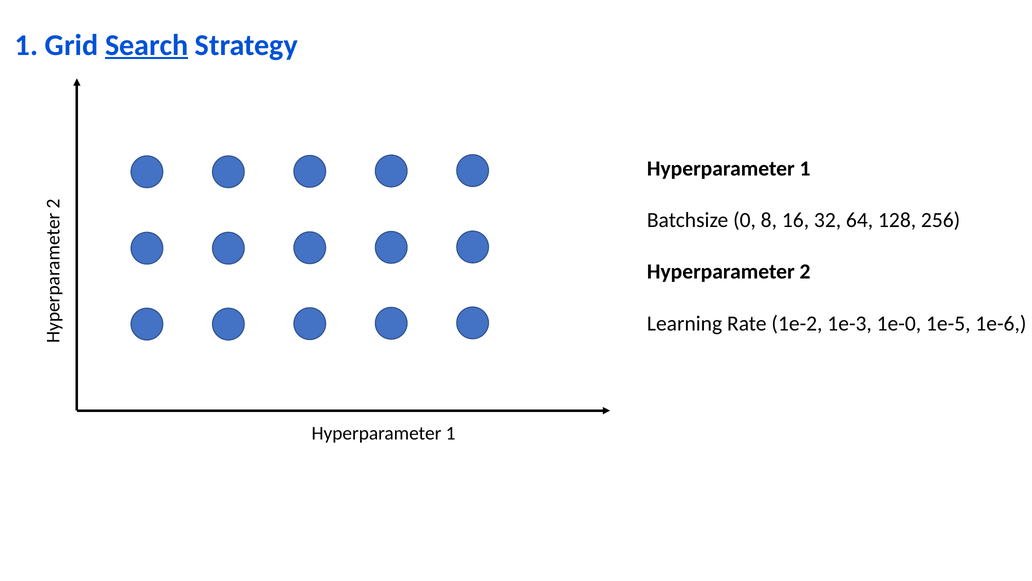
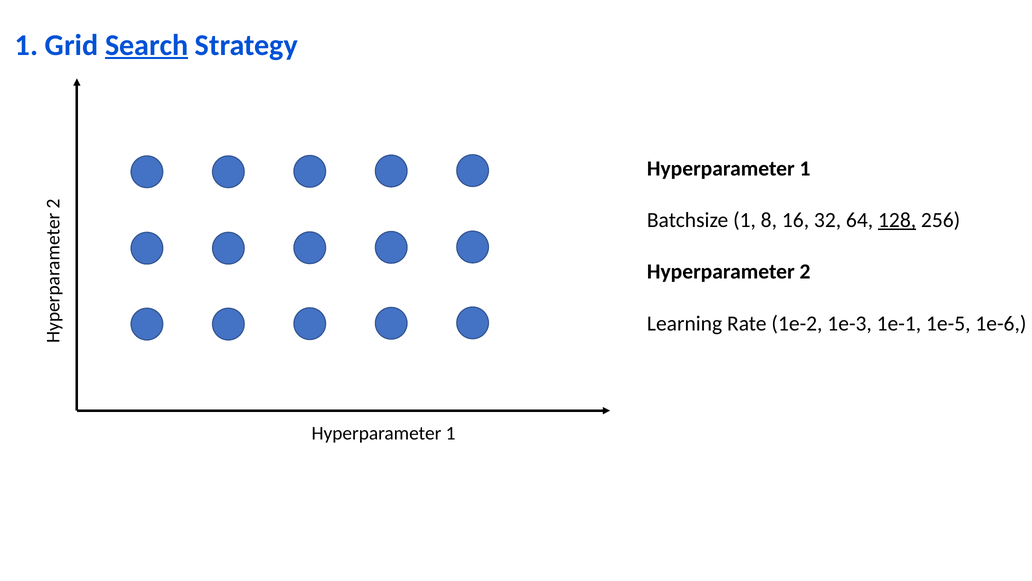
Batchsize 0: 0 -> 1
128 underline: none -> present
1e-0: 1e-0 -> 1e-1
